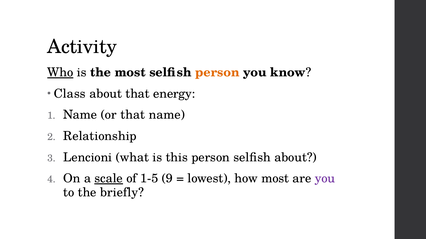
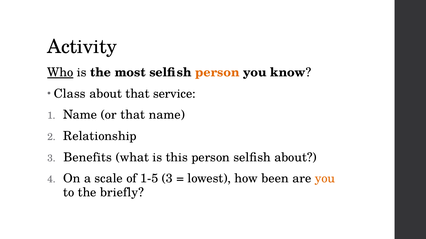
energy: energy -> service
Lencioni: Lencioni -> Benefits
scale underline: present -> none
1-5 9: 9 -> 3
how most: most -> been
you at (325, 179) colour: purple -> orange
